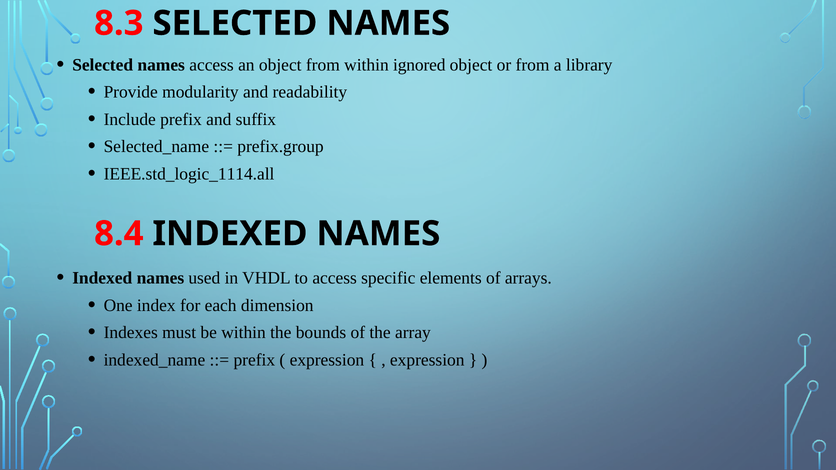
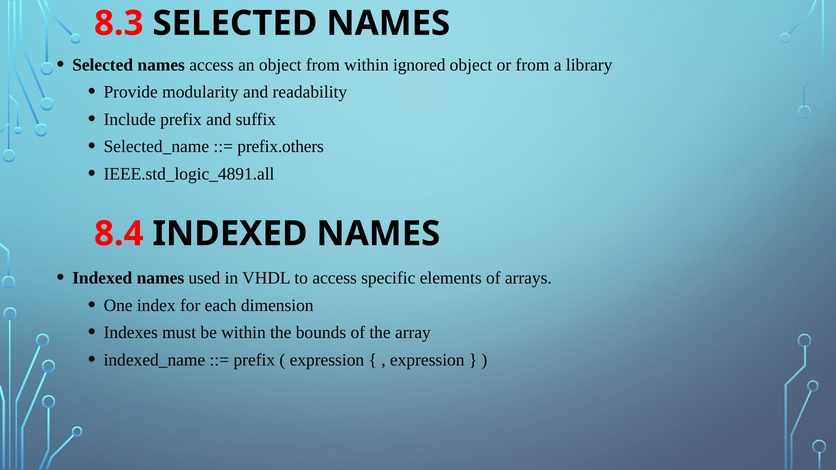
prefix.group: prefix.group -> prefix.others
IEEE.std_logic_1114.all: IEEE.std_logic_1114.all -> IEEE.std_logic_4891.all
